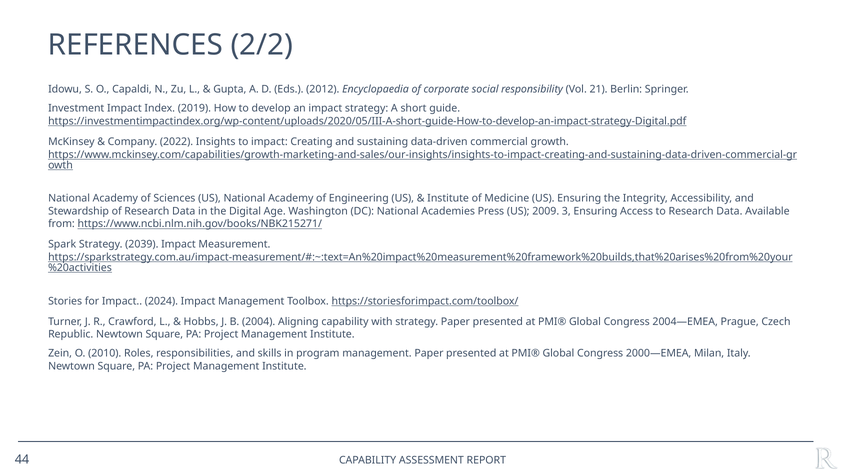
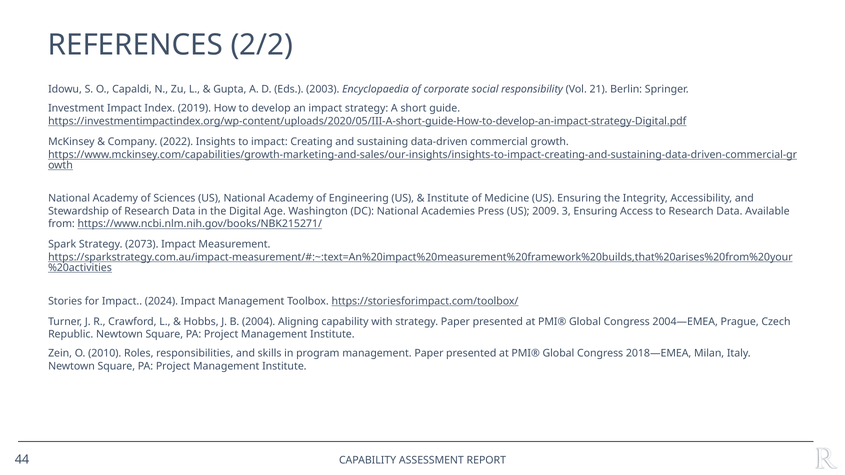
2012: 2012 -> 2003
2039: 2039 -> 2073
2000—EMEA: 2000—EMEA -> 2018—EMEA
